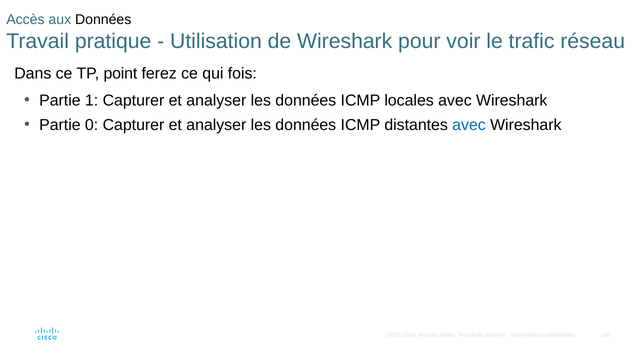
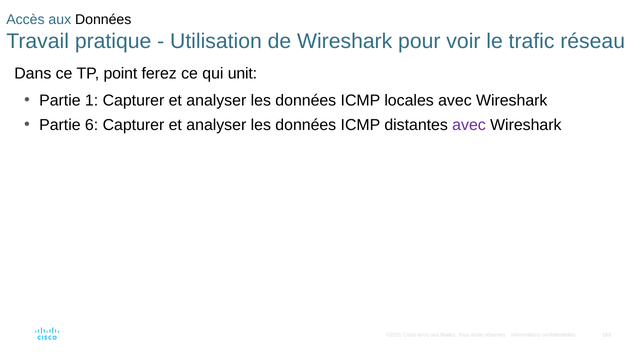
fois: fois -> unit
0: 0 -> 6
avec at (469, 125) colour: blue -> purple
